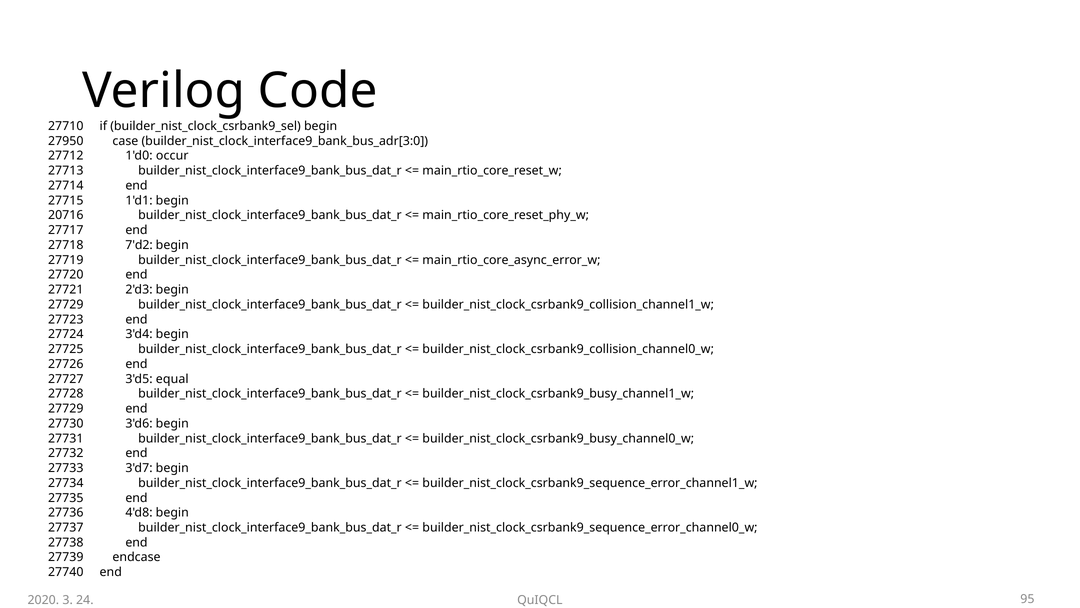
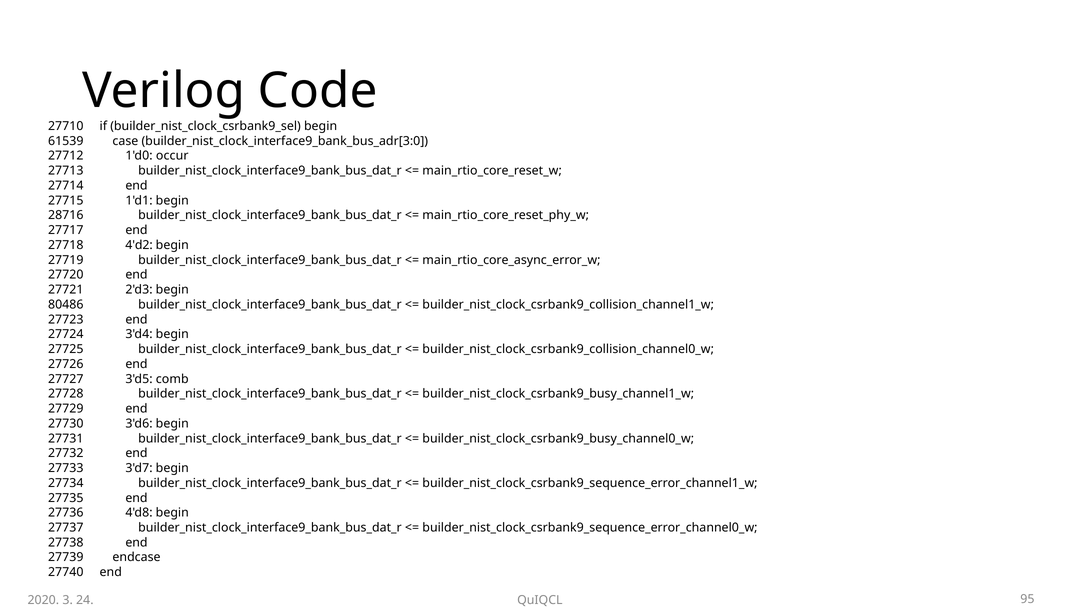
27950: 27950 -> 61539
20716: 20716 -> 28716
7'd2: 7'd2 -> 4'd2
27729 at (66, 304): 27729 -> 80486
equal: equal -> comb
